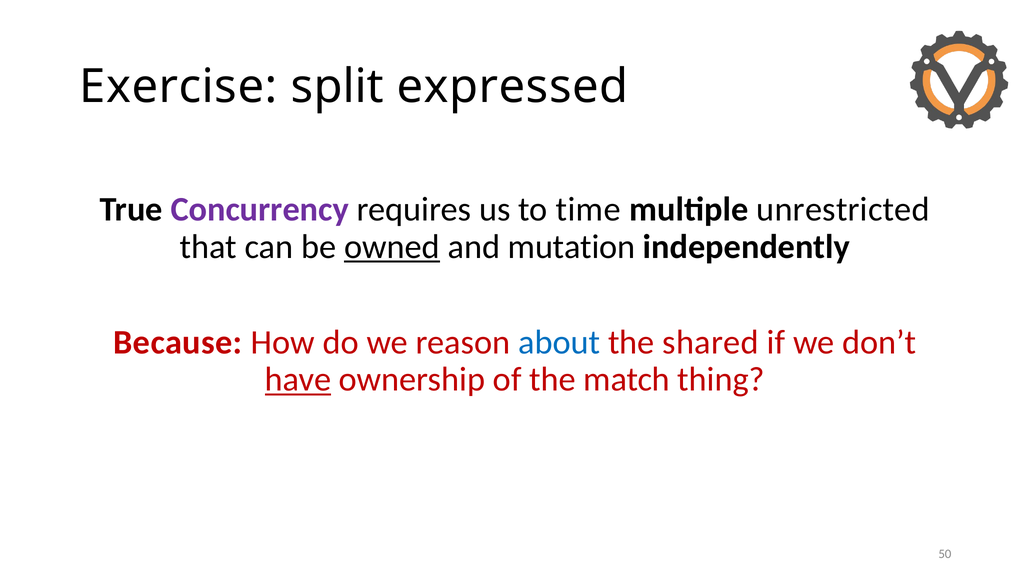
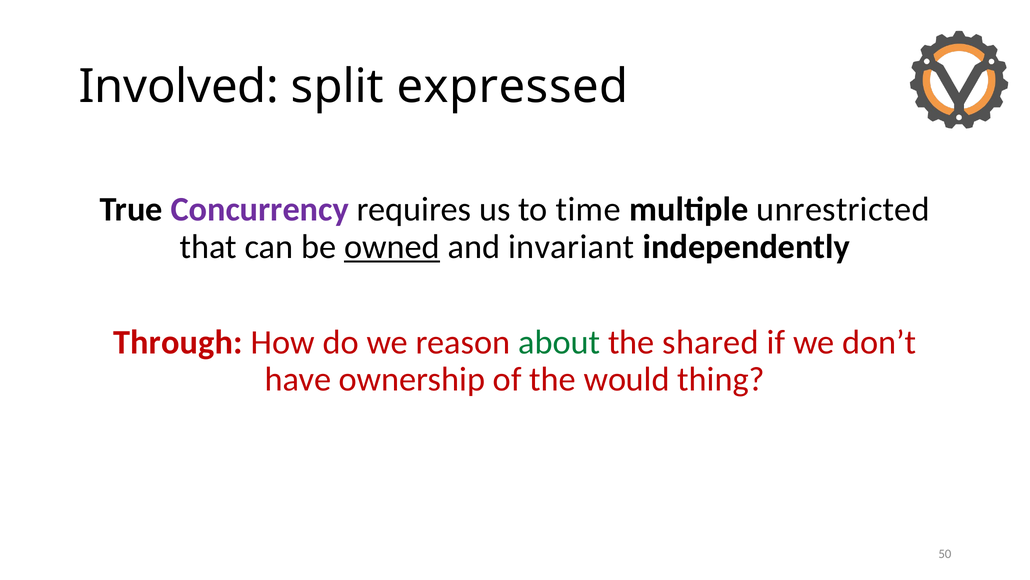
Exercise: Exercise -> Involved
mutation: mutation -> invariant
Because: Because -> Through
about colour: blue -> green
have underline: present -> none
match: match -> would
